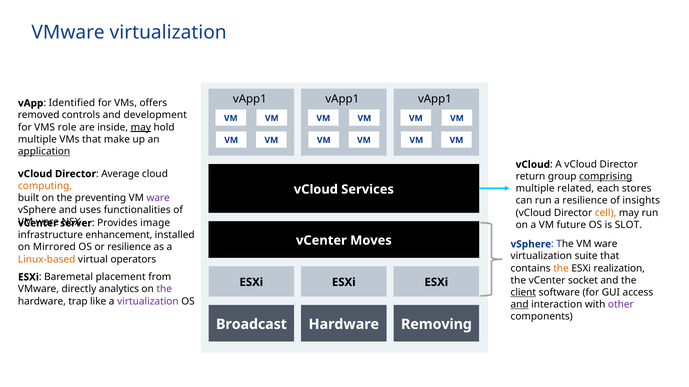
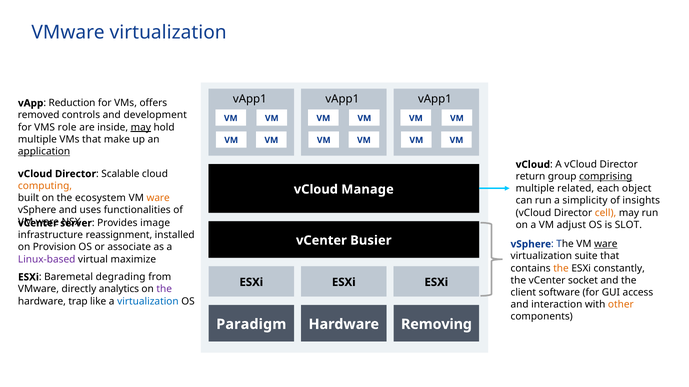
Identified: Identified -> Reduction
Average: Average -> Scalable
stores: stores -> object
Services: Services -> Manage
preventing: preventing -> ecosystem
ware at (158, 198) colour: purple -> orange
a resilience: resilience -> simplicity
future: future -> adjust
enhancement: enhancement -> reassignment
Moves: Moves -> Busier
ware at (606, 244) underline: none -> present
Mirrored: Mirrored -> Provision
or resilience: resilience -> associate
Linux-based colour: orange -> purple
operators: operators -> maximize
realization: realization -> constantly
placement: placement -> degrading
client underline: present -> none
virtualization at (148, 302) colour: purple -> blue
and at (520, 305) underline: present -> none
other colour: purple -> orange
Broadcast: Broadcast -> Paradigm
